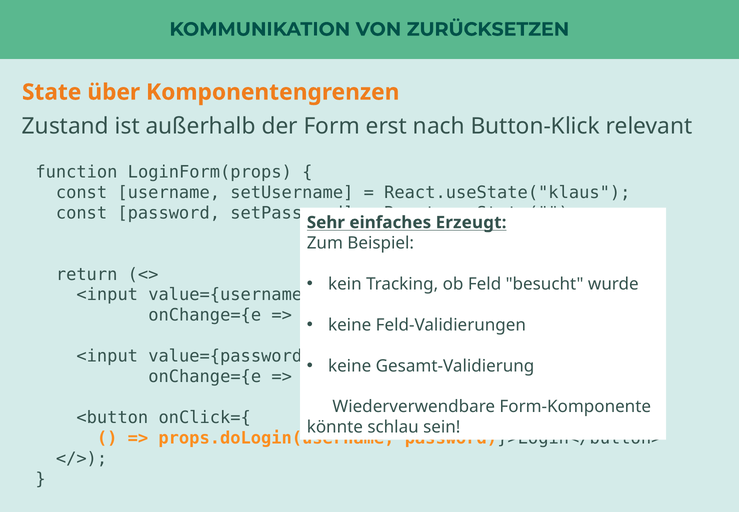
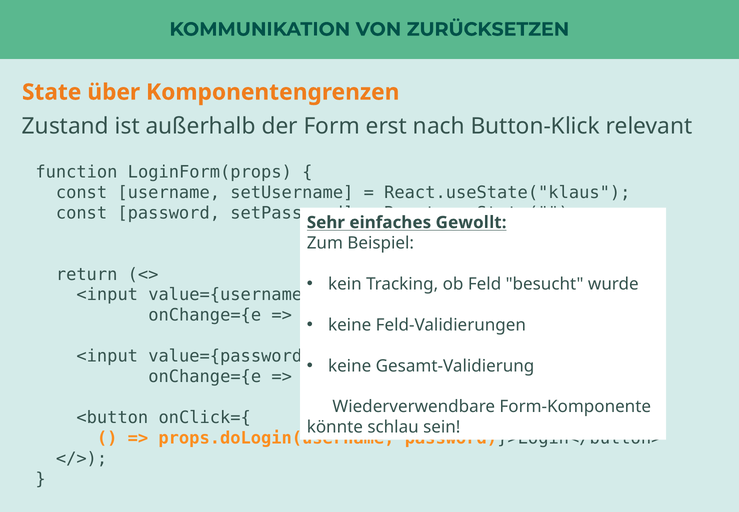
Erzeugt: Erzeugt -> Gewollt
